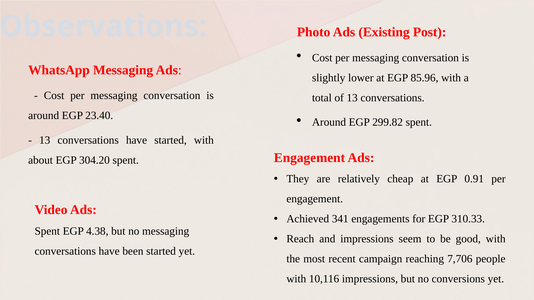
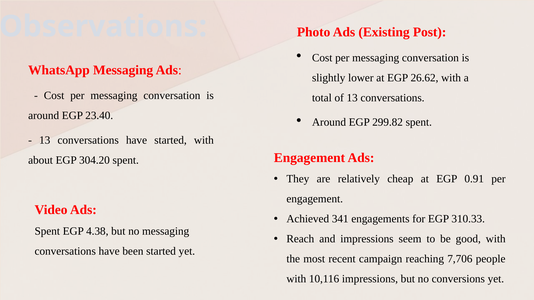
85.96: 85.96 -> 26.62
